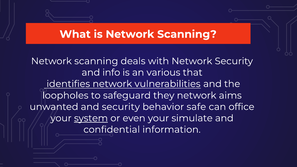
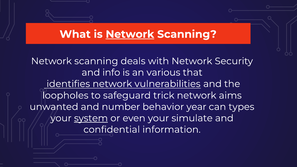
Network at (130, 34) underline: none -> present
they: they -> trick
and security: security -> number
safe: safe -> year
office: office -> types
